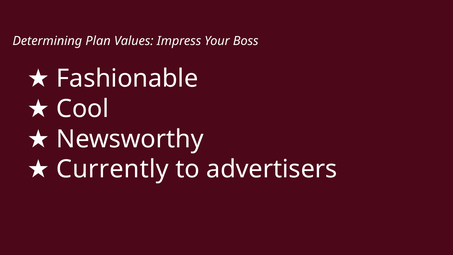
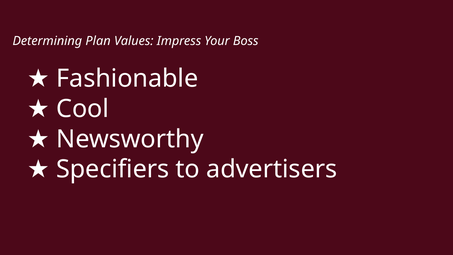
Currently: Currently -> Specifiers
